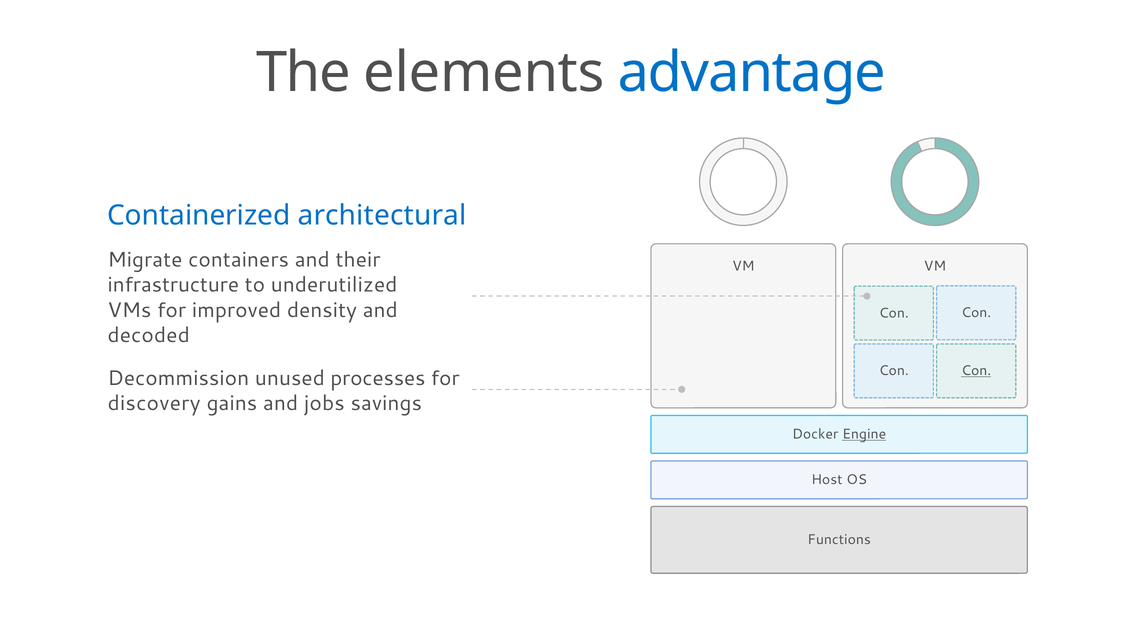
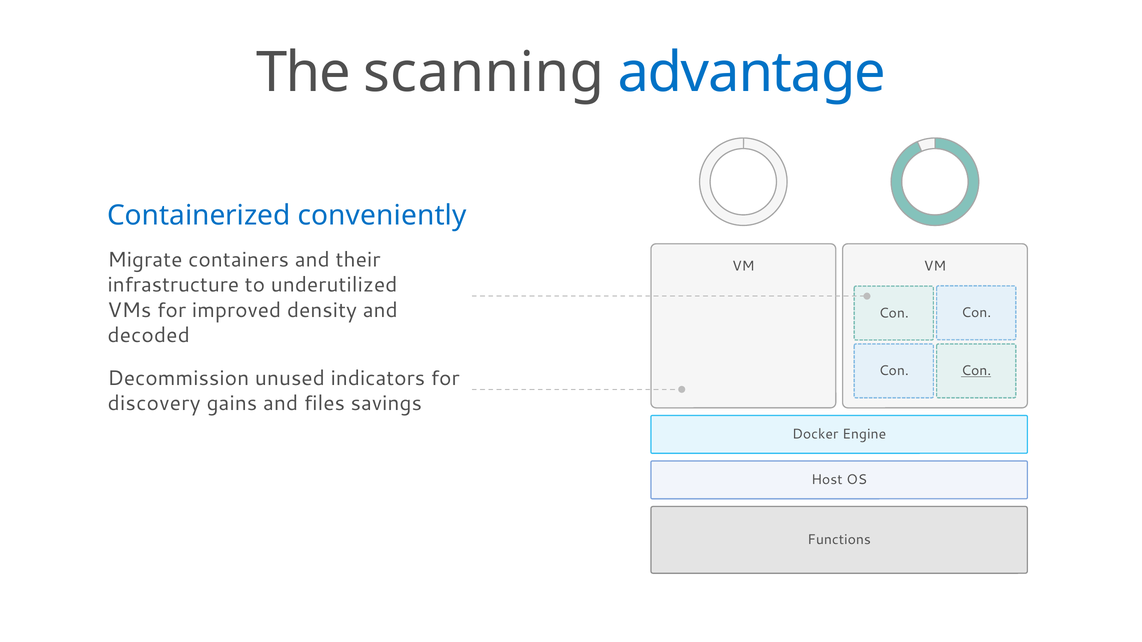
elements: elements -> scanning
architectural: architectural -> conveniently
processes: processes -> indicators
jobs: jobs -> files
Engine underline: present -> none
